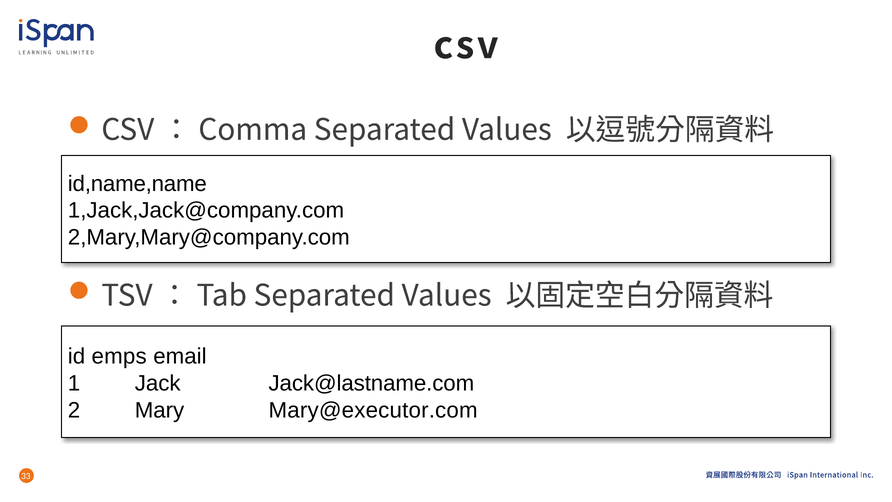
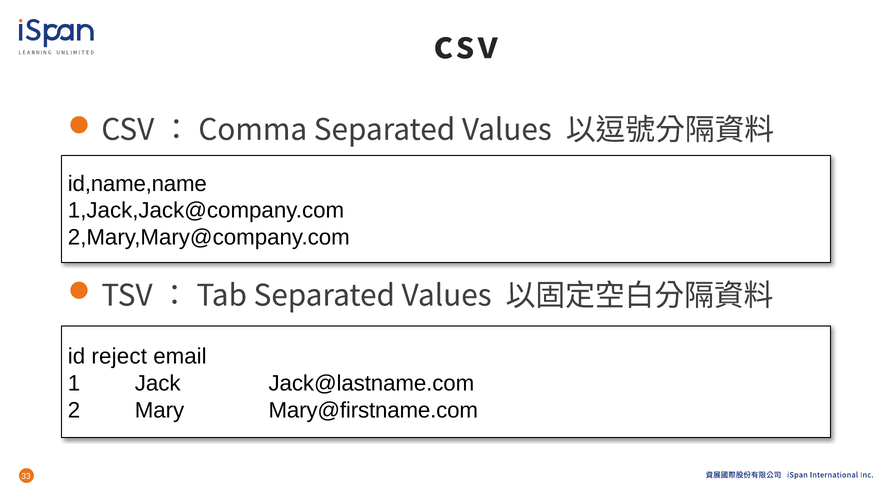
emps: emps -> reject
Mary@executor.com: Mary@executor.com -> Mary@firstname.com
